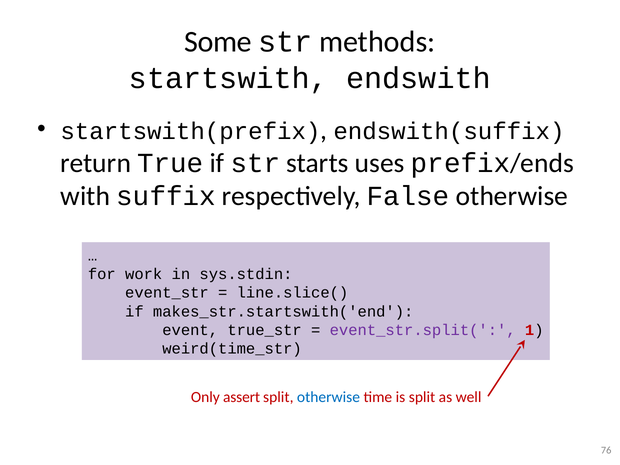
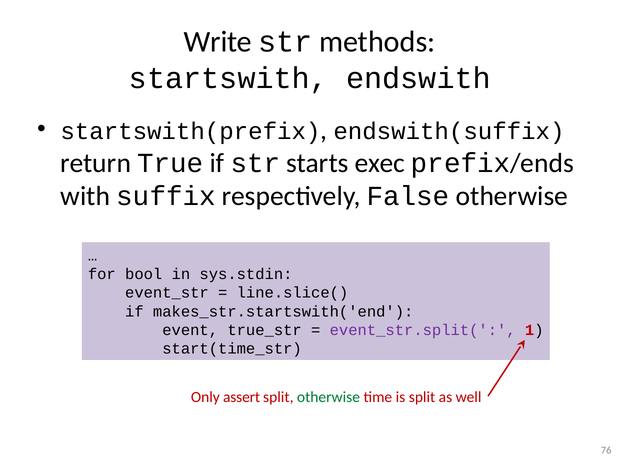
Some: Some -> Write
uses: uses -> exec
work: work -> bool
weird(time_str: weird(time_str -> start(time_str
otherwise at (328, 397) colour: blue -> green
